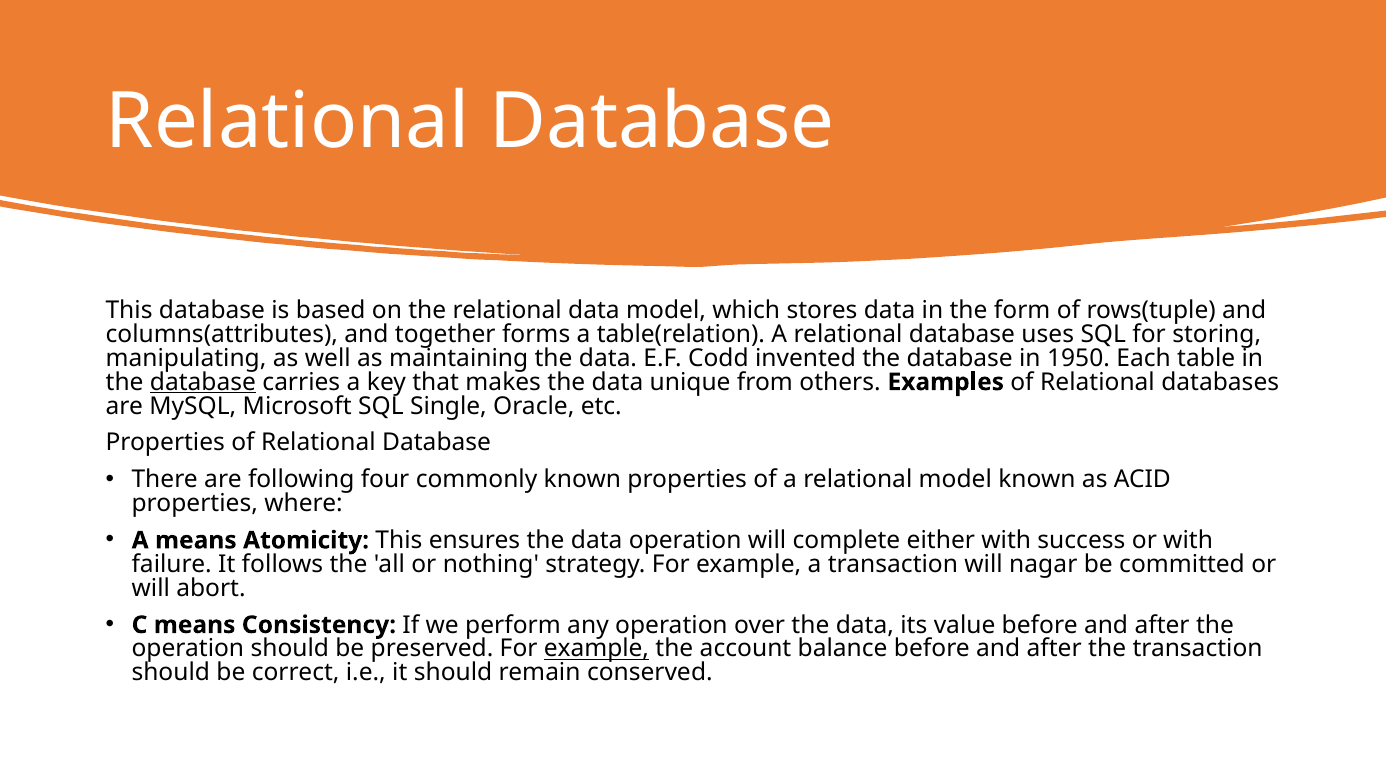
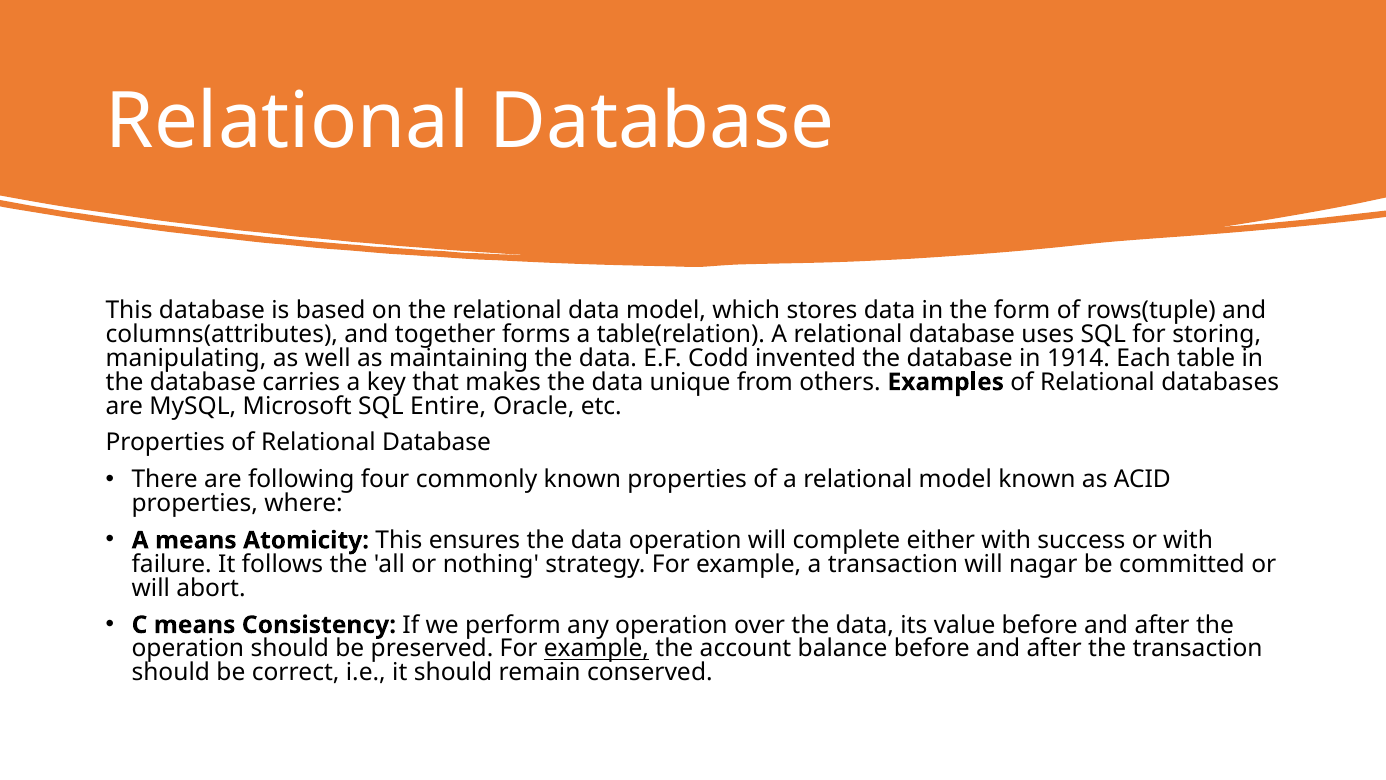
1950: 1950 -> 1914
database at (203, 382) underline: present -> none
Single: Single -> Entire
